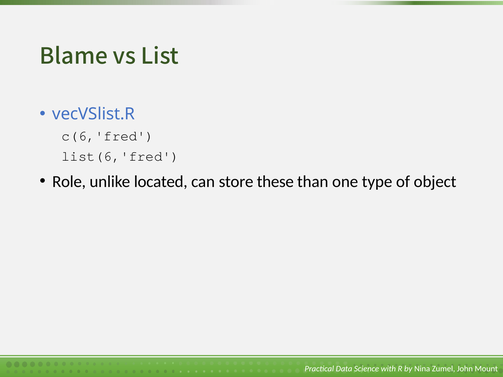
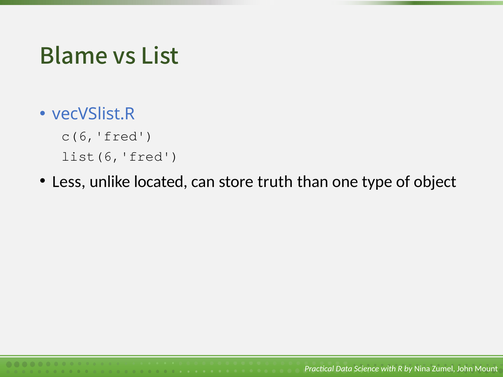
Role: Role -> Less
these: these -> truth
